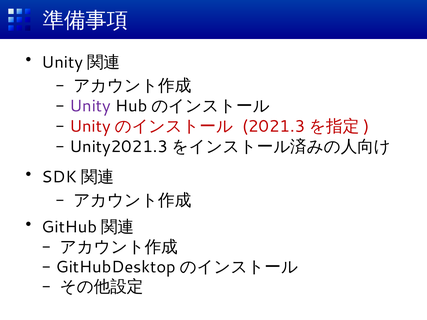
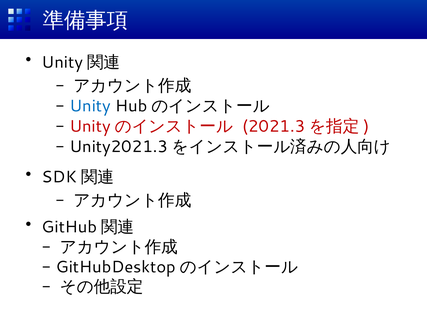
Unity colour: purple -> blue
